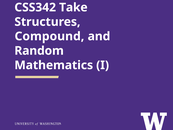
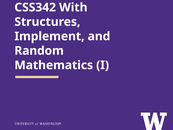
Take: Take -> With
Compound: Compound -> Implement
